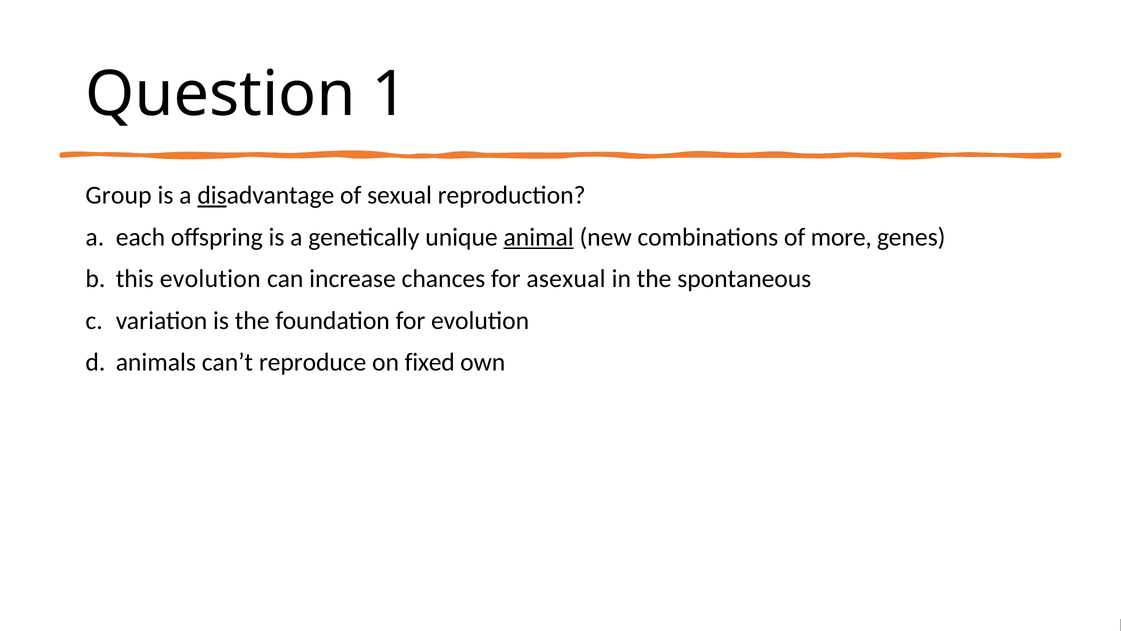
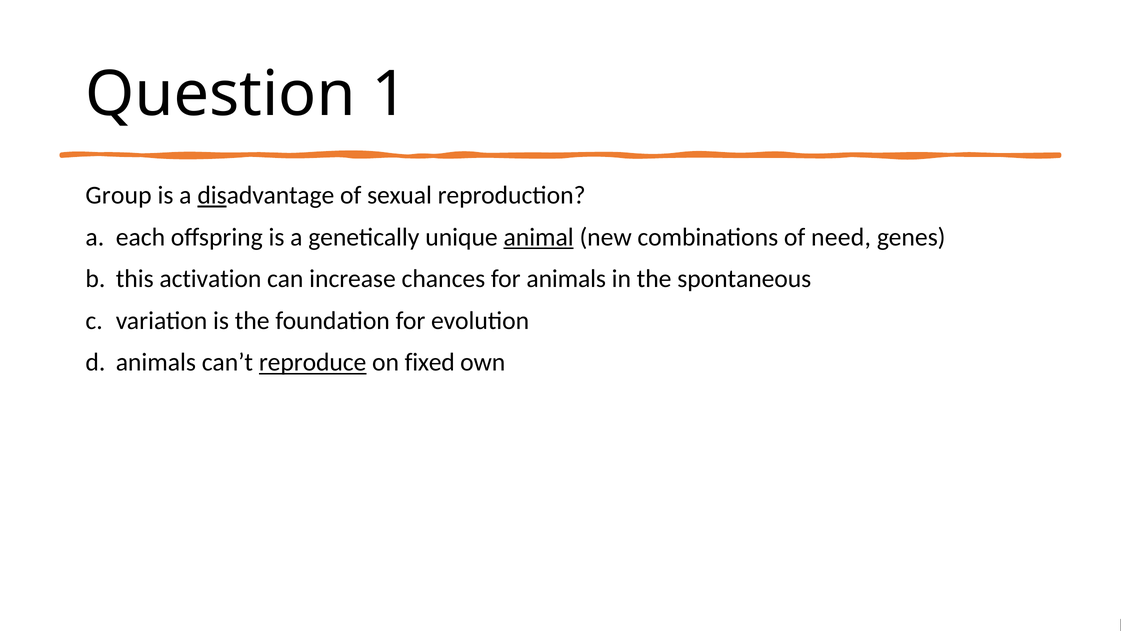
more: more -> need
this evolution: evolution -> activation
for asexual: asexual -> animals
reproduce underline: none -> present
